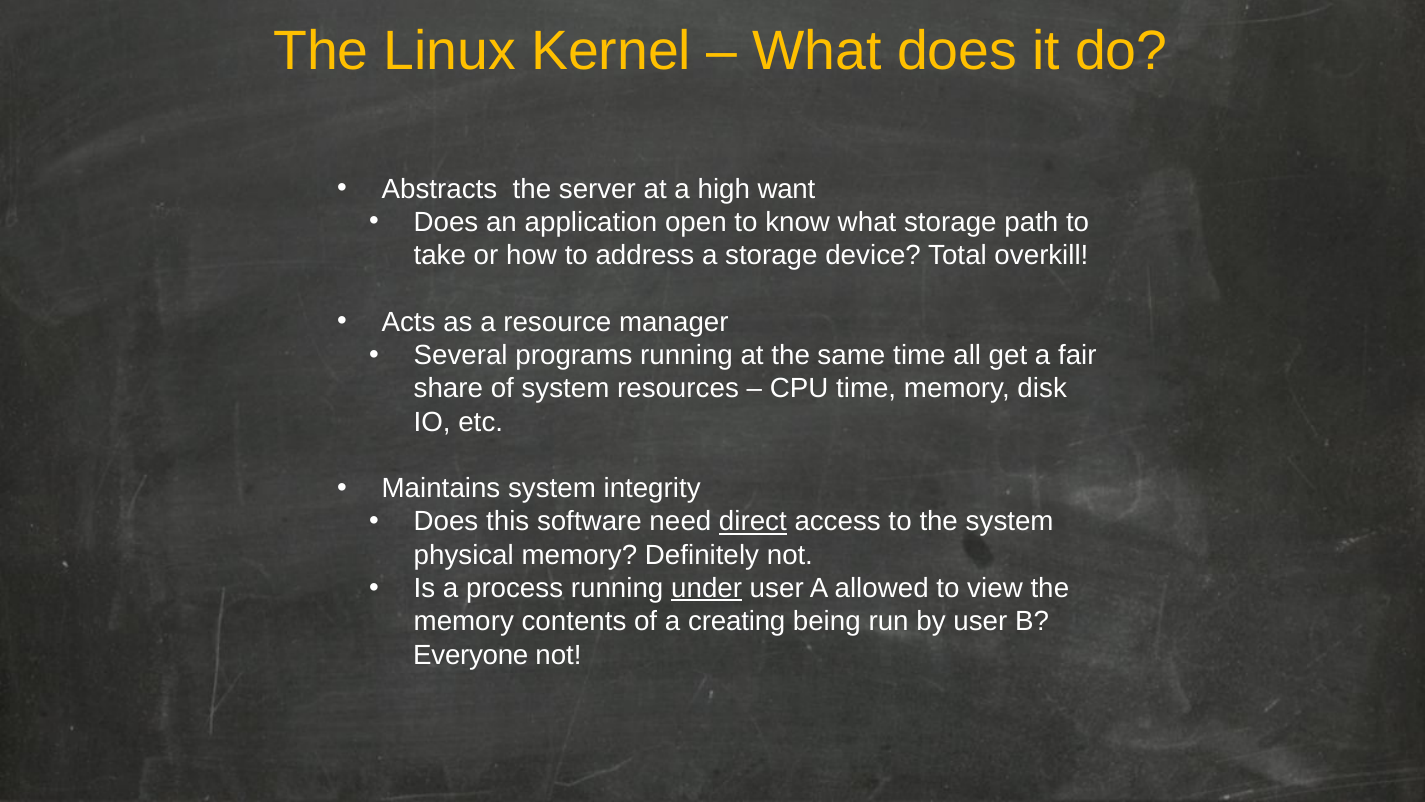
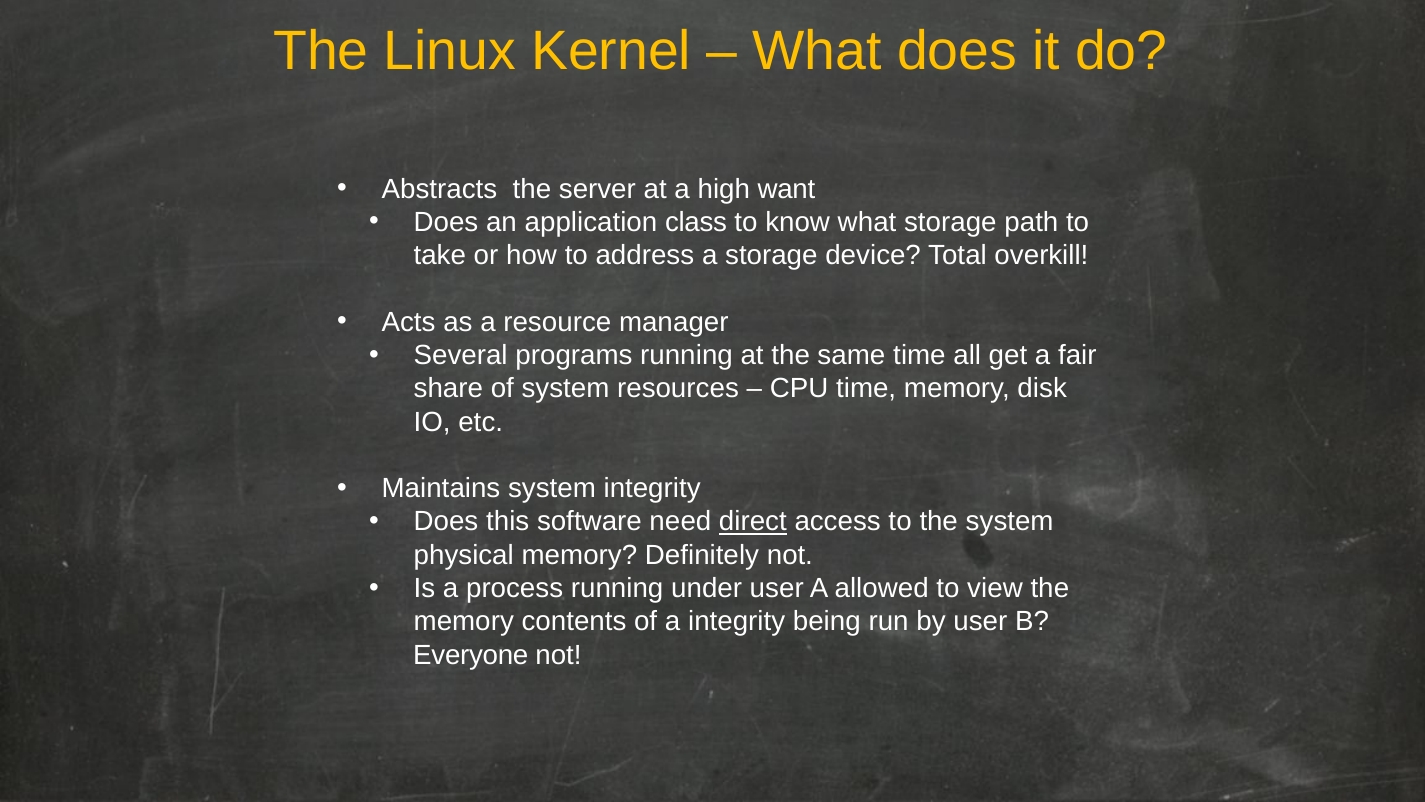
open: open -> class
under underline: present -> none
a creating: creating -> integrity
